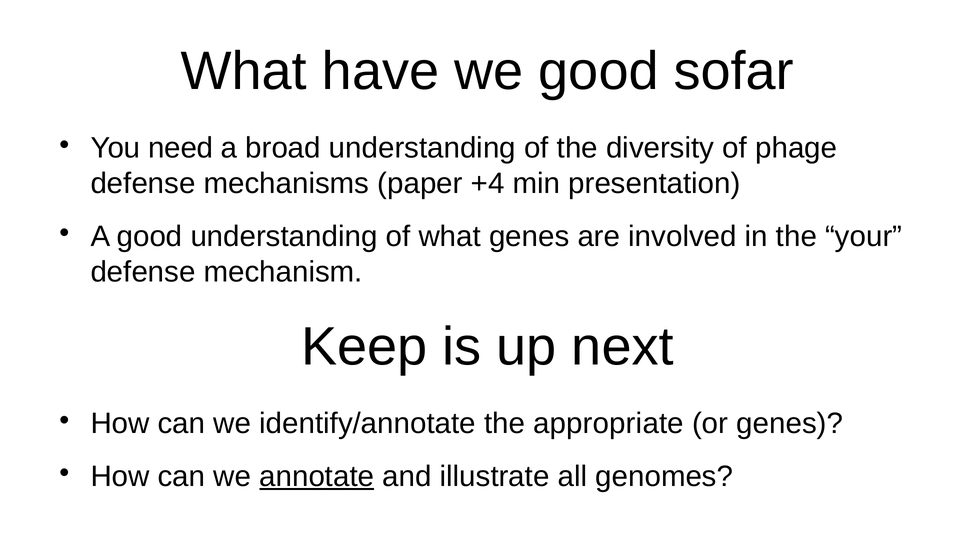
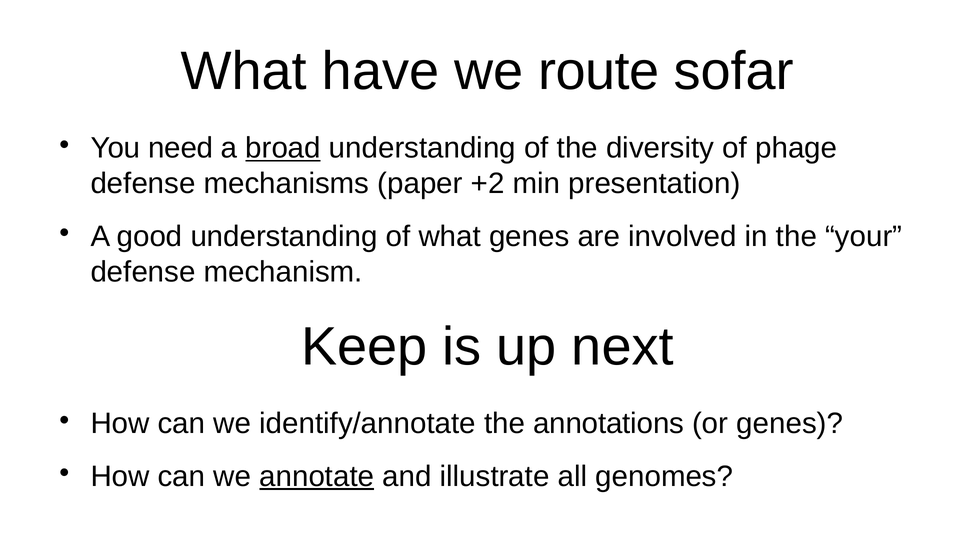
we good: good -> route
broad underline: none -> present
+4: +4 -> +2
appropriate: appropriate -> annotations
